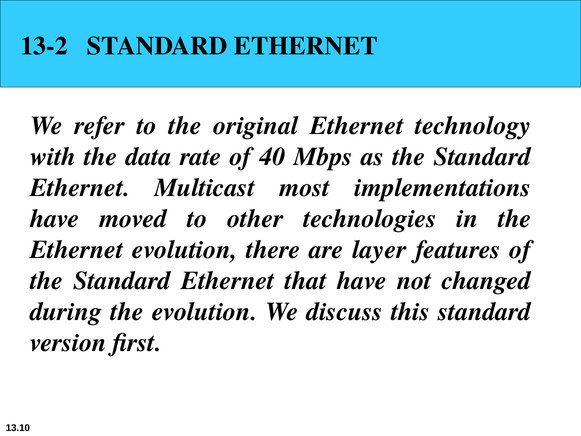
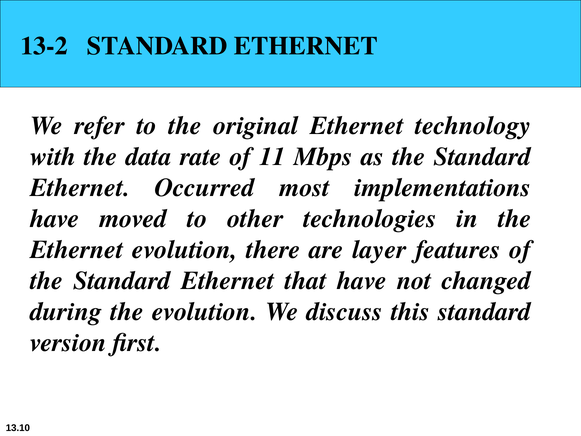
40: 40 -> 11
Multicast: Multicast -> Occurred
